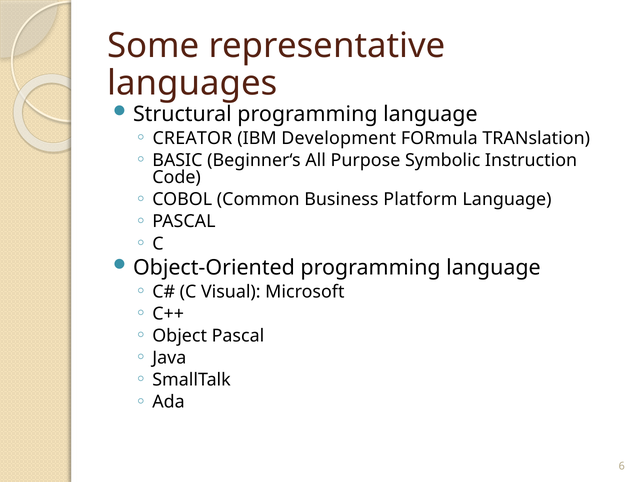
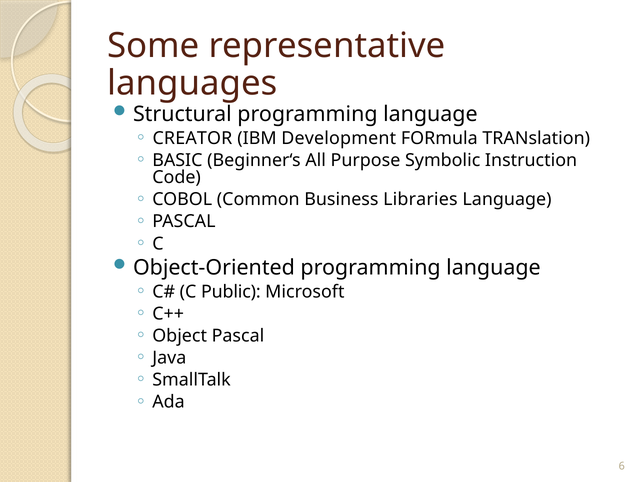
Platform: Platform -> Libraries
Visual: Visual -> Public
